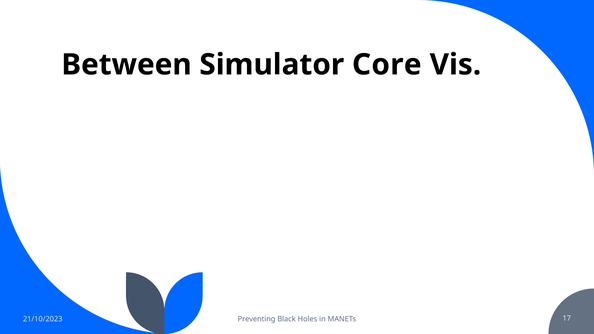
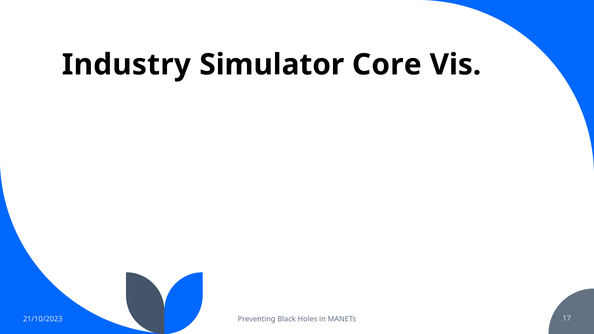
Between: Between -> Industry
